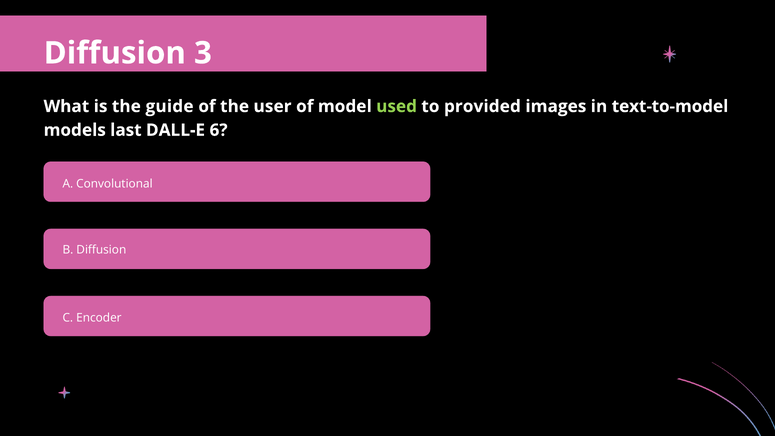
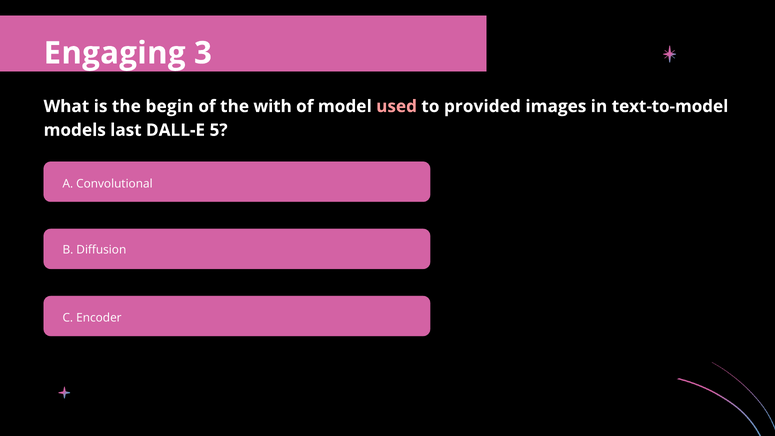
Diffusion at (115, 53): Diffusion -> Engaging
guide: guide -> begin
user: user -> with
used colour: light green -> pink
6: 6 -> 5
